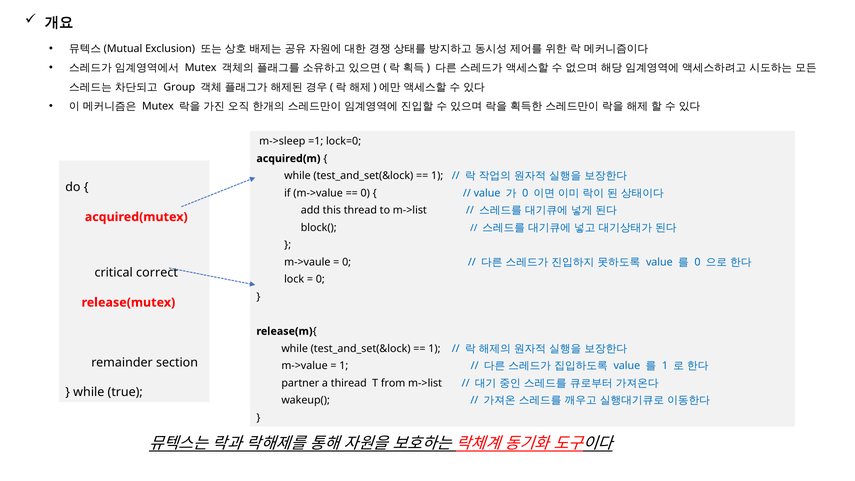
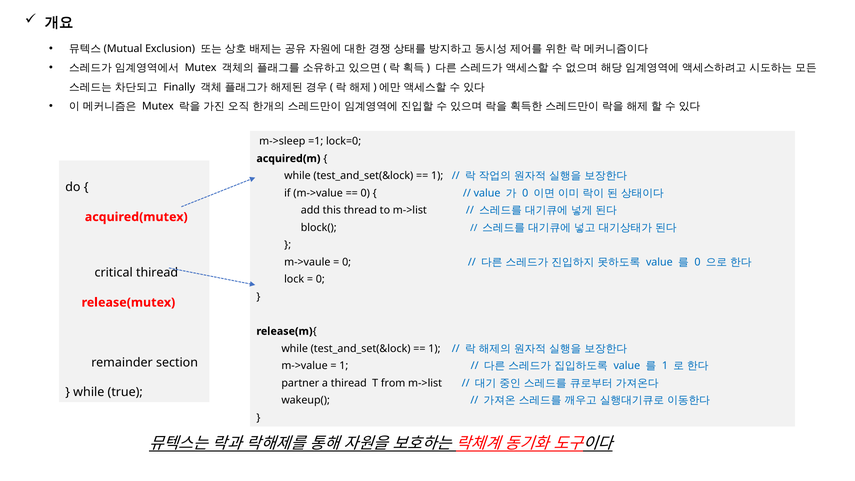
Group: Group -> Finally
critical correct: correct -> thiread
